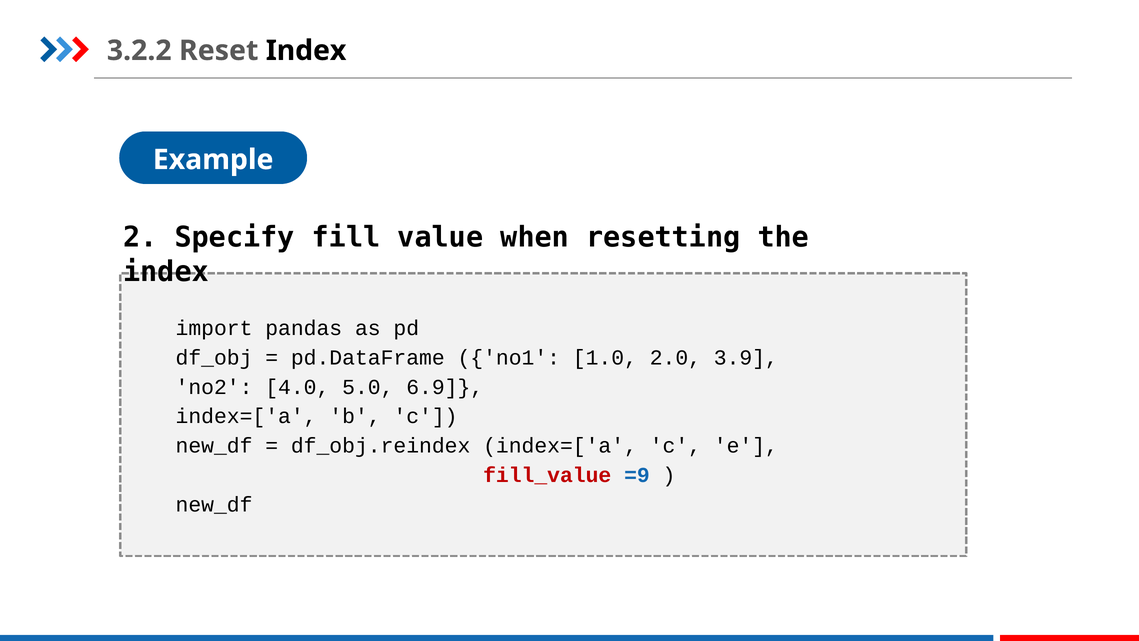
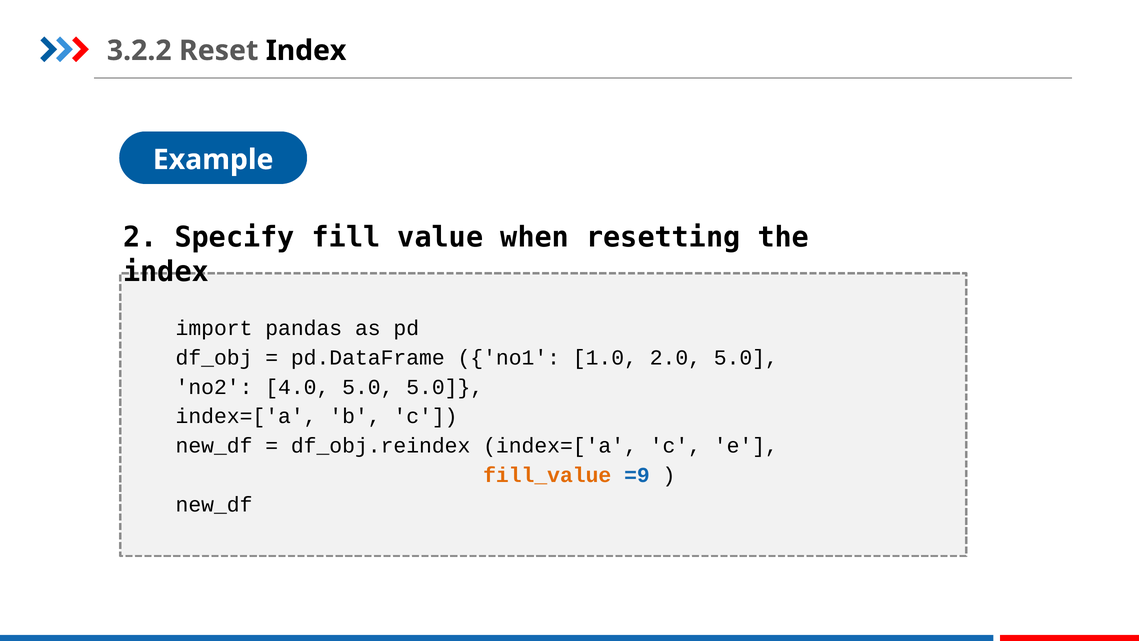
2.0 3.9: 3.9 -> 5.0
5.0 6.9: 6.9 -> 5.0
fill_value colour: red -> orange
